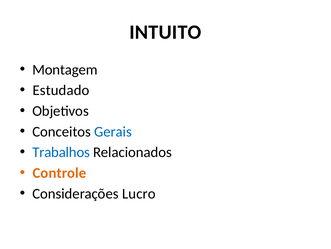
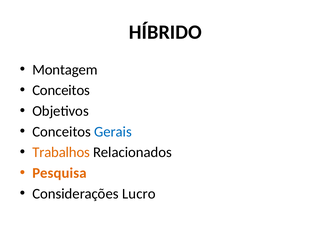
INTUITO: INTUITO -> HÍBRIDO
Estudado at (61, 90): Estudado -> Conceitos
Trabalhos colour: blue -> orange
Controle: Controle -> Pesquisa
